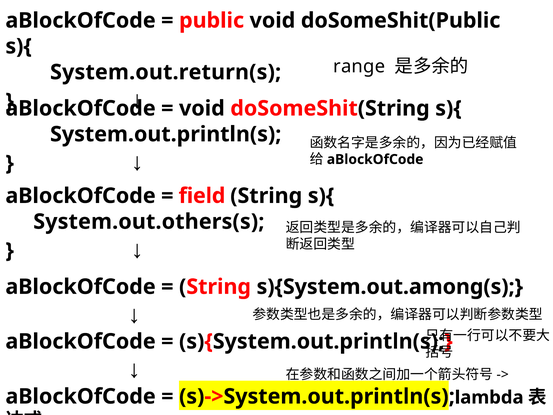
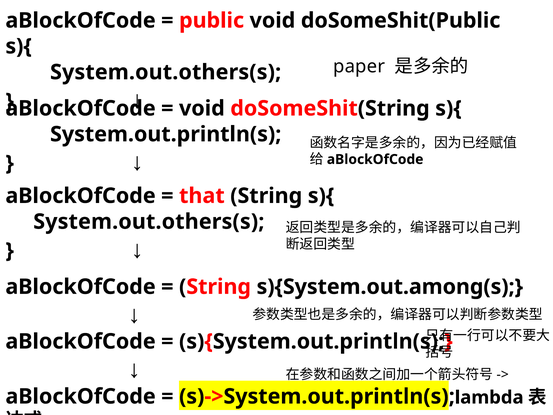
range: range -> paper
System.out.return(s at (166, 72): System.out.return(s -> System.out.others(s
field: field -> that
